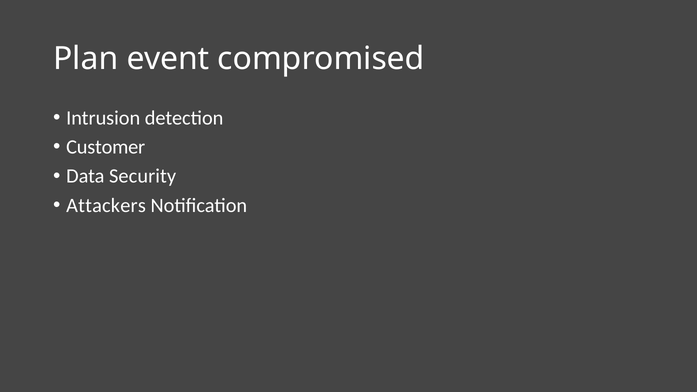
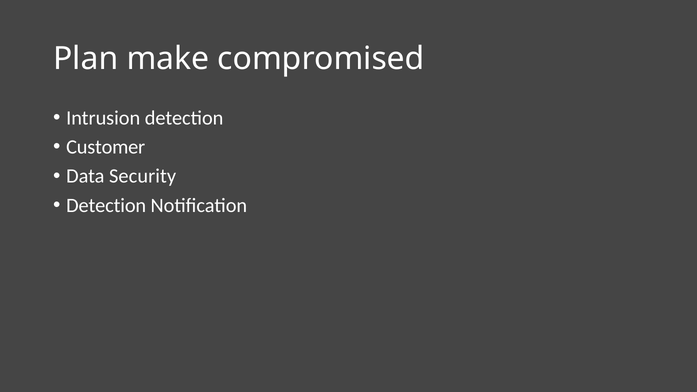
event: event -> make
Attackers at (106, 206): Attackers -> Detection
